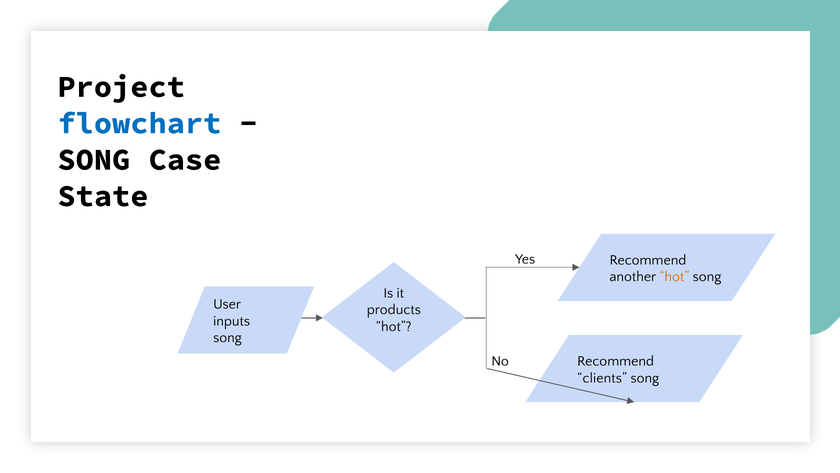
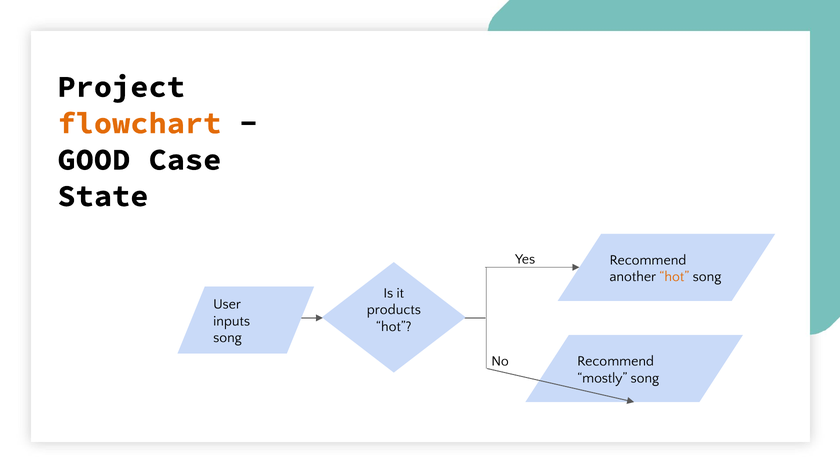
flowchart colour: blue -> orange
SONG at (94, 159): SONG -> GOOD
clients: clients -> mostly
